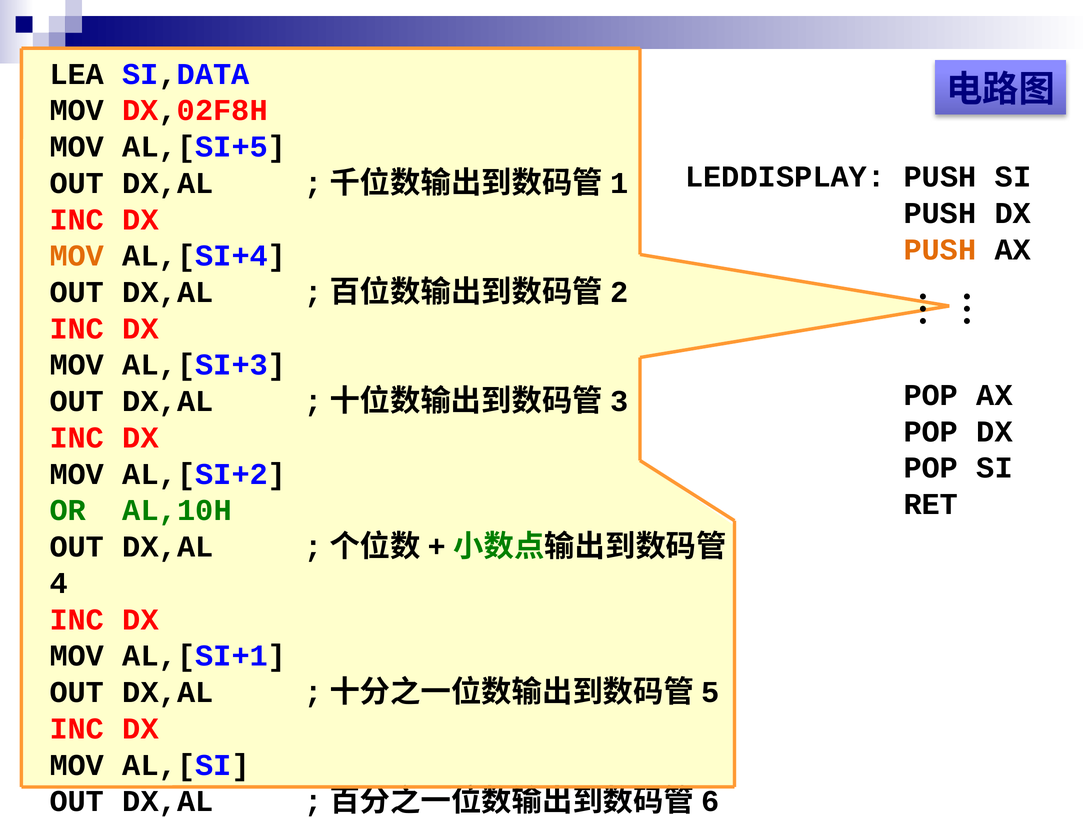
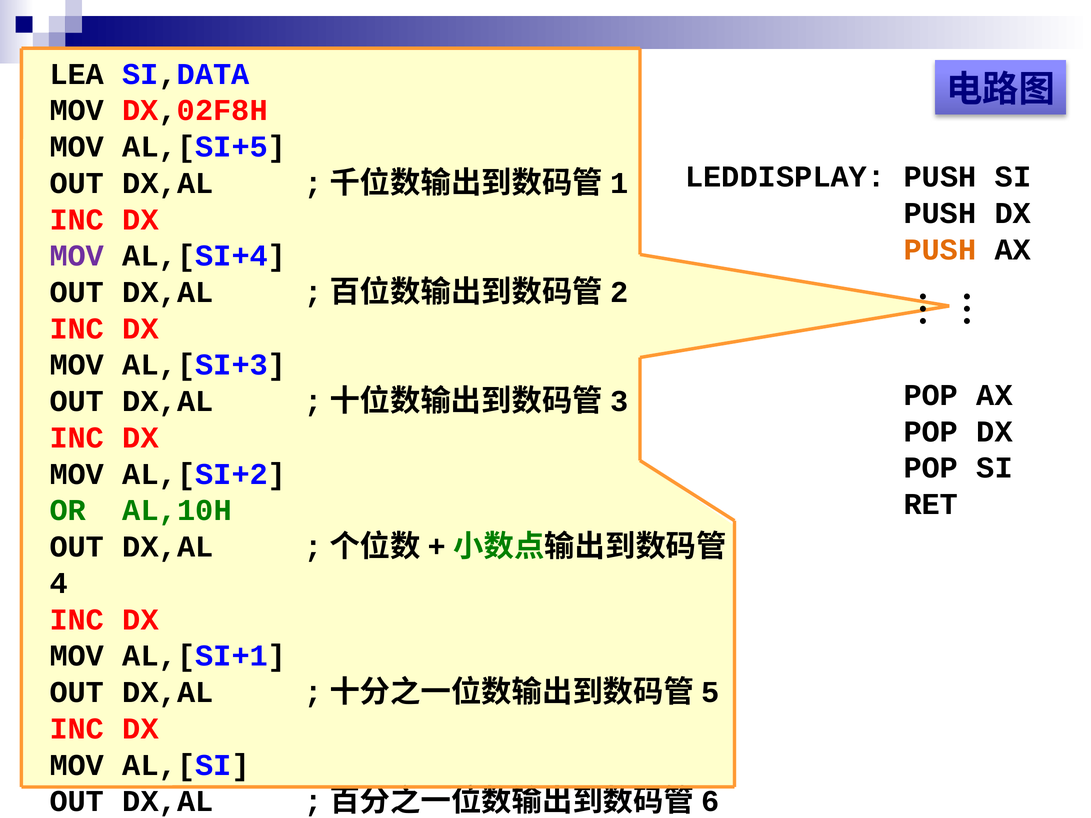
MOV at (77, 256) colour: orange -> purple
